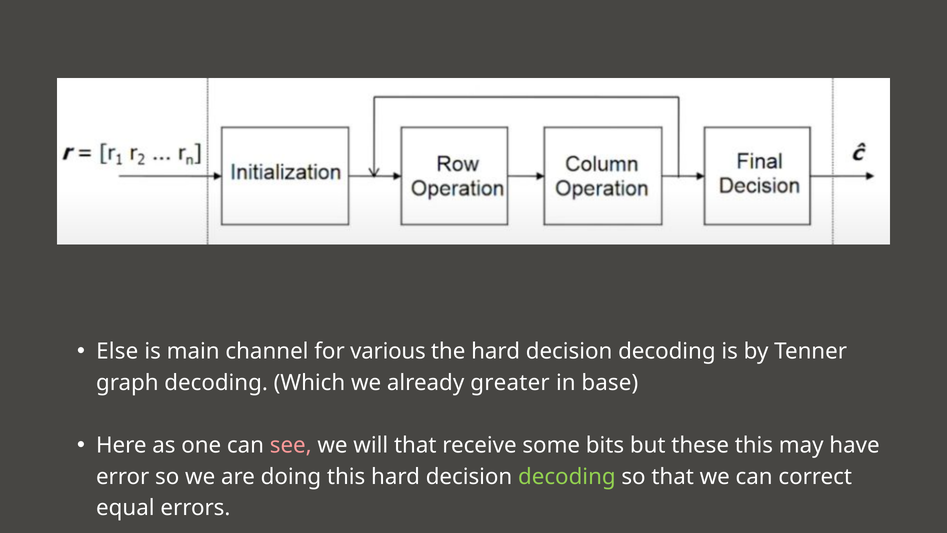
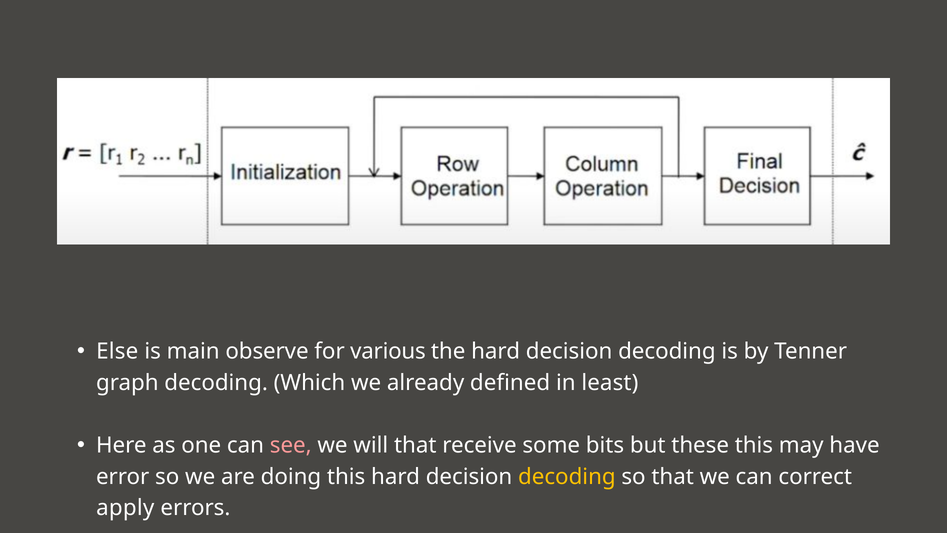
channel: channel -> observe
greater: greater -> defined
base: base -> least
decoding at (567, 476) colour: light green -> yellow
equal: equal -> apply
